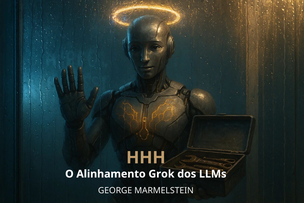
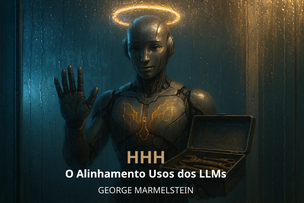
Grok: Grok -> Usos
